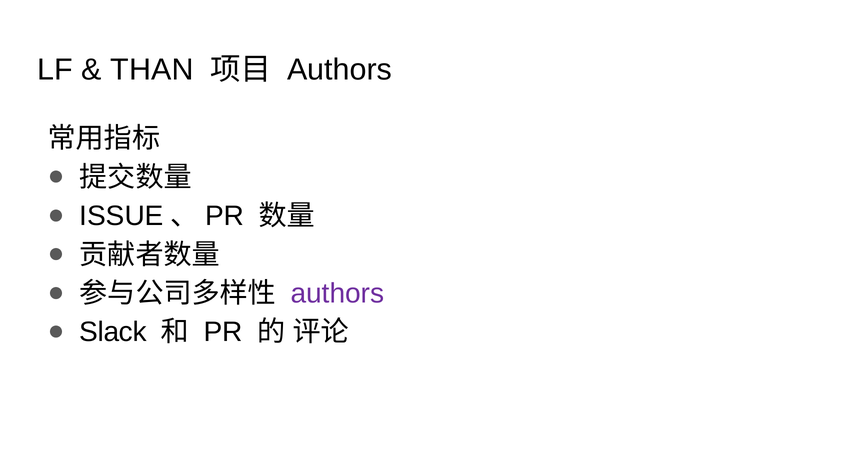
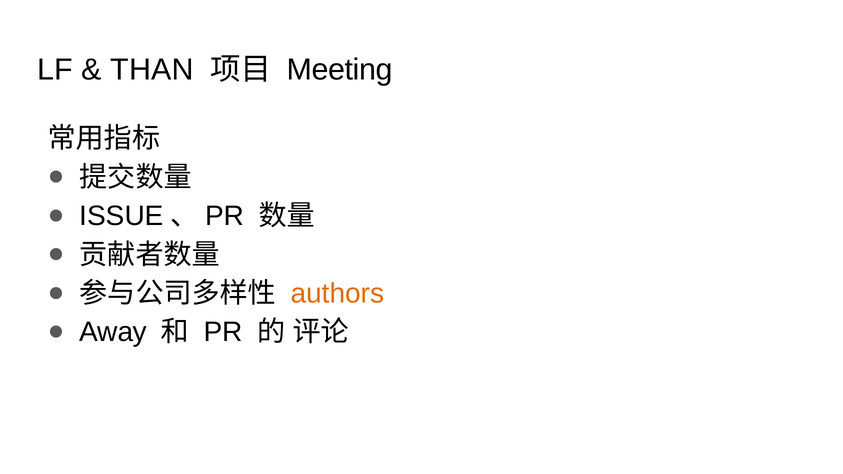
Authors at (340, 70): Authors -> Meeting
authors at (337, 294) colour: purple -> orange
Slack: Slack -> Away
